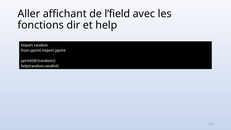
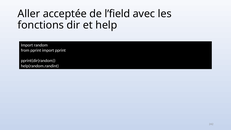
affichant: affichant -> acceptée
